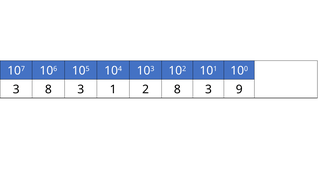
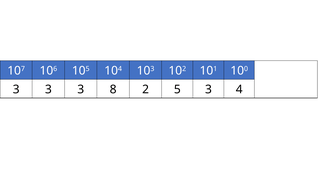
8 at (48, 89): 8 -> 3
1: 1 -> 8
2 8: 8 -> 5
9: 9 -> 4
